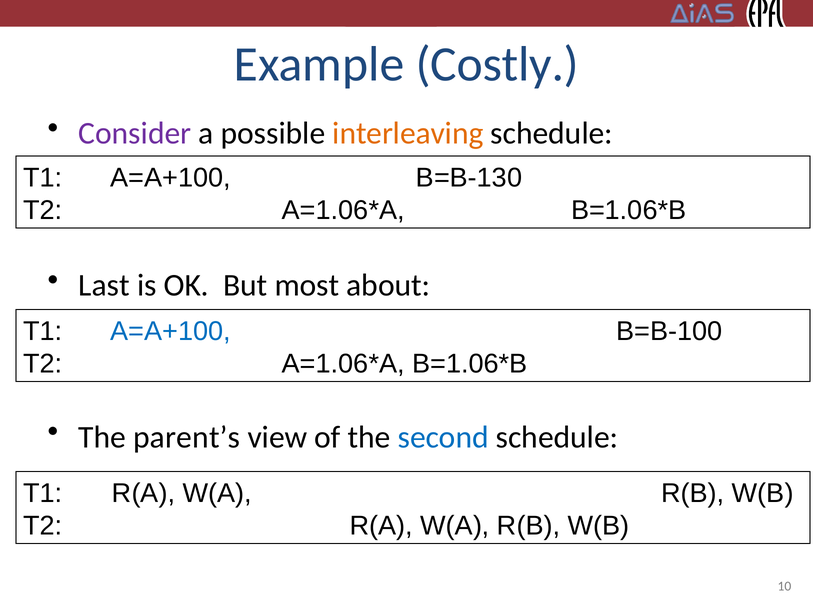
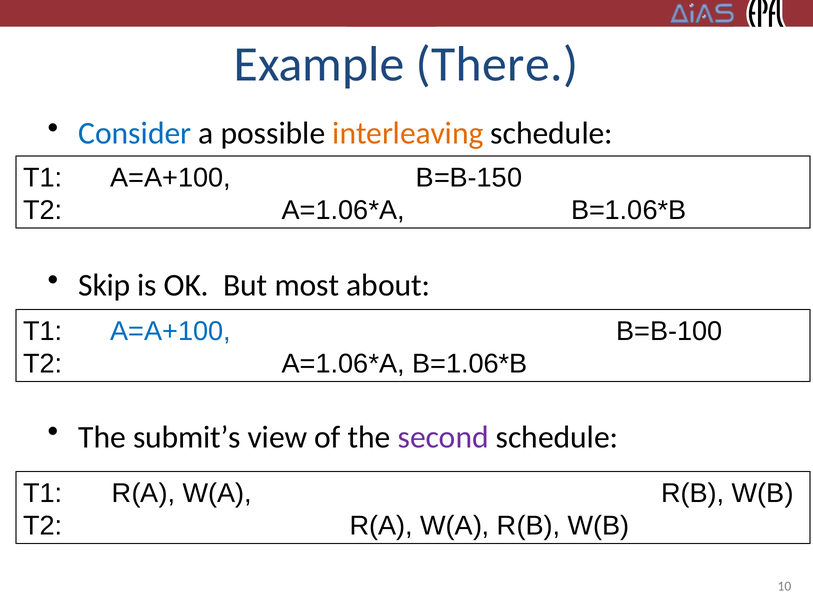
Costly: Costly -> There
Consider colour: purple -> blue
B=B-130: B=B-130 -> B=B-150
Last: Last -> Skip
parent’s: parent’s -> submit’s
second colour: blue -> purple
